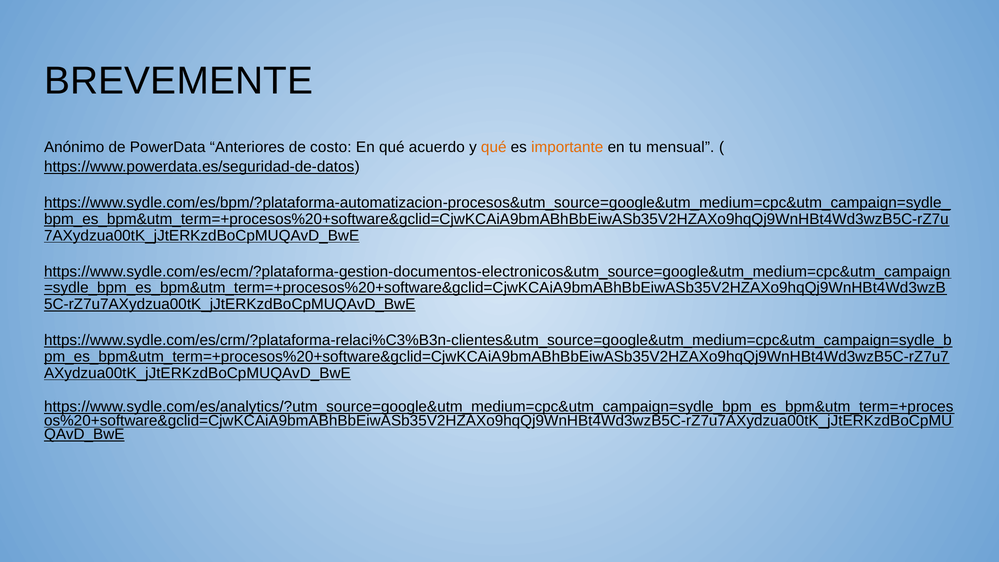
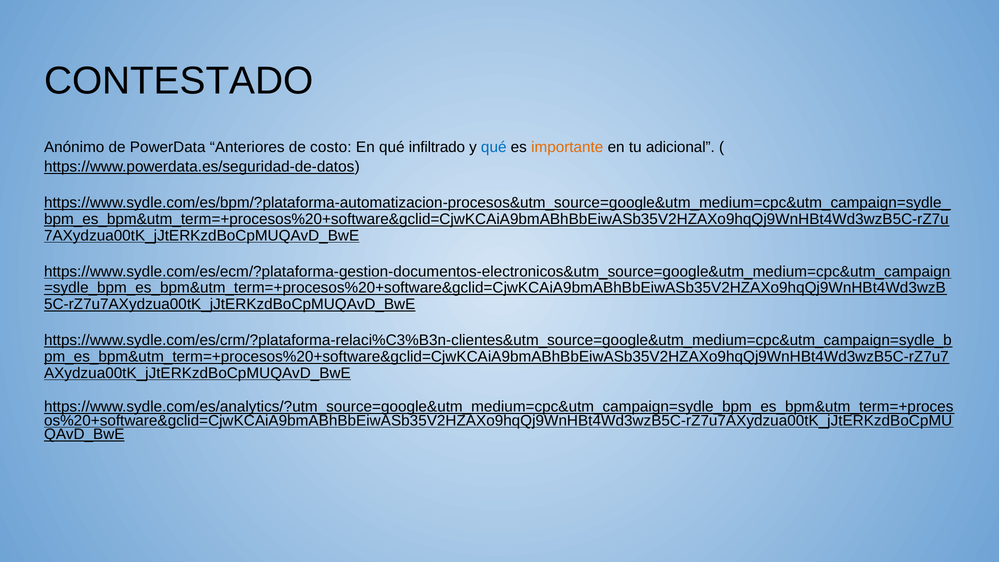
BREVEMENTE: BREVEMENTE -> CONTESTADO
acuerdo: acuerdo -> infiltrado
qué at (494, 147) colour: orange -> blue
mensual: mensual -> adicional
